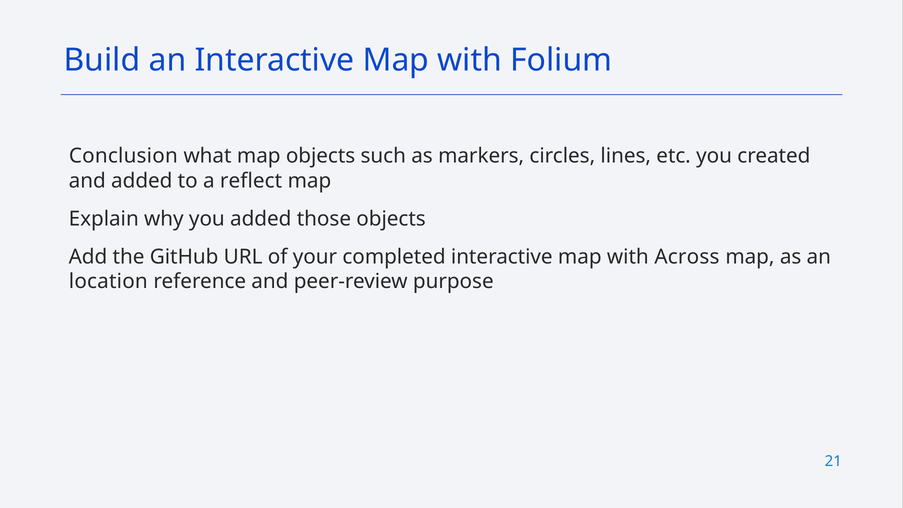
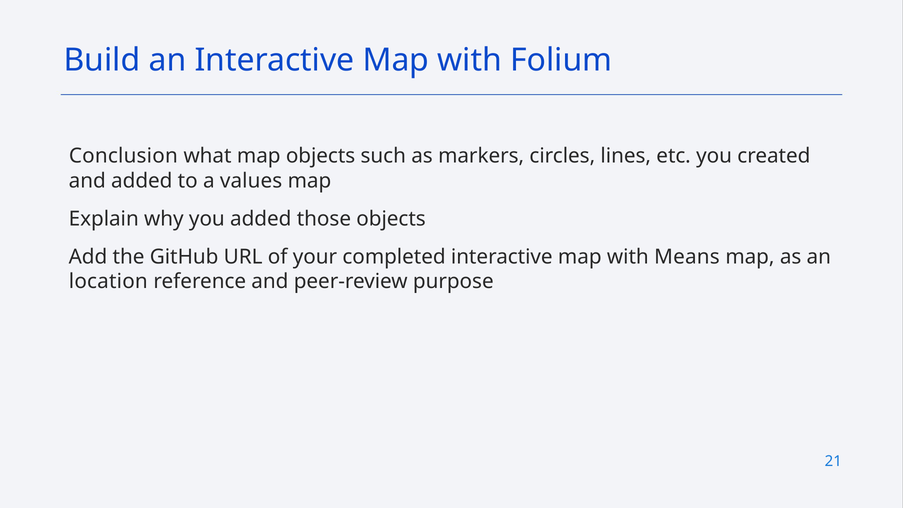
reflect: reflect -> values
Across: Across -> Means
